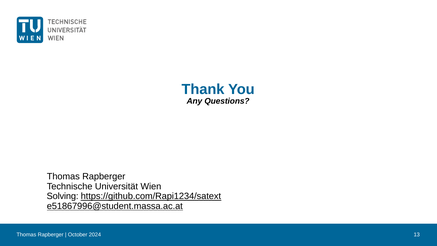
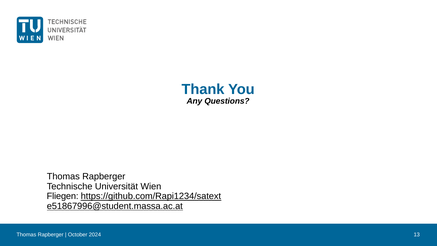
Solving: Solving -> Fliegen
